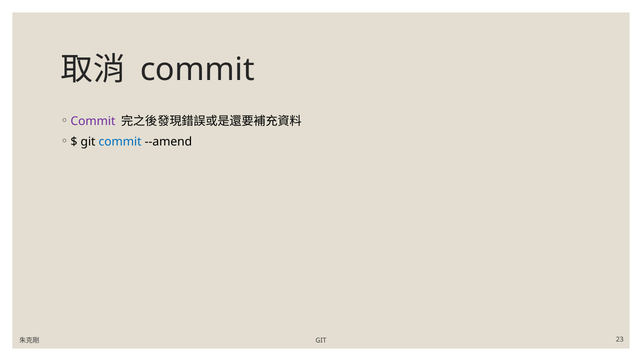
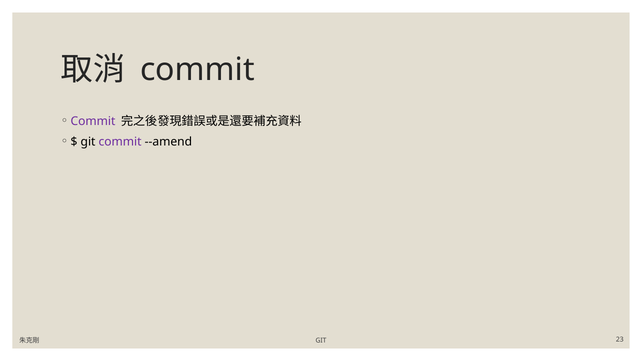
commit at (120, 142) colour: blue -> purple
